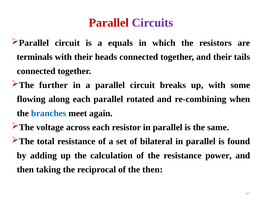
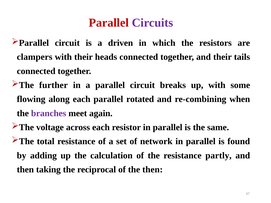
equals: equals -> driven
terminals: terminals -> clampers
branches colour: blue -> purple
bilateral: bilateral -> network
power: power -> partly
